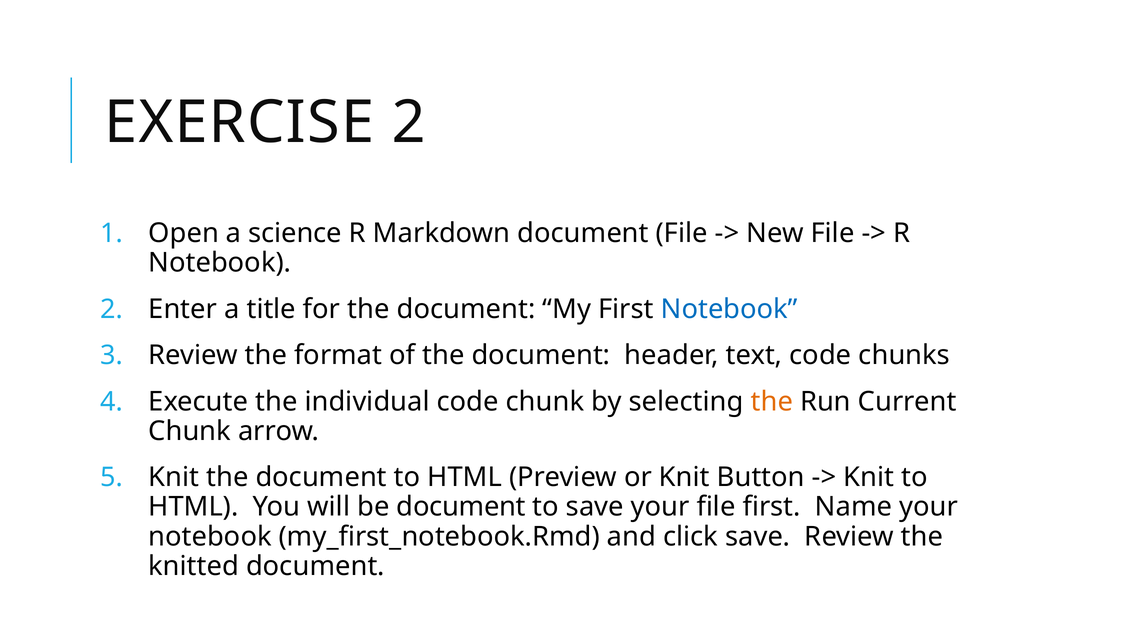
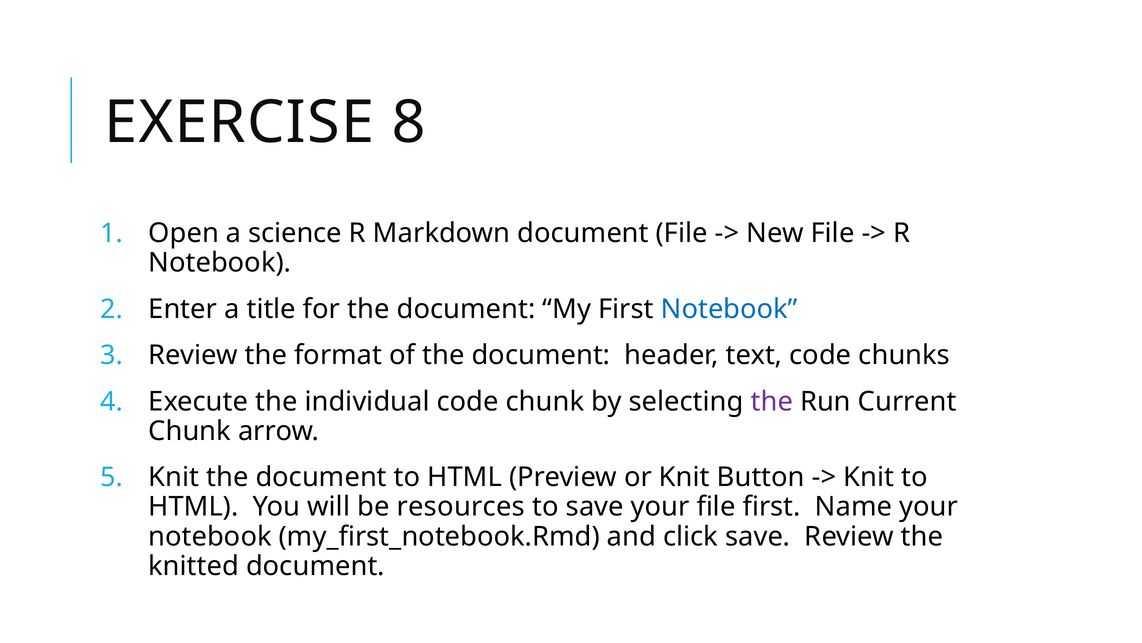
EXERCISE 2: 2 -> 8
the at (772, 401) colour: orange -> purple
be document: document -> resources
